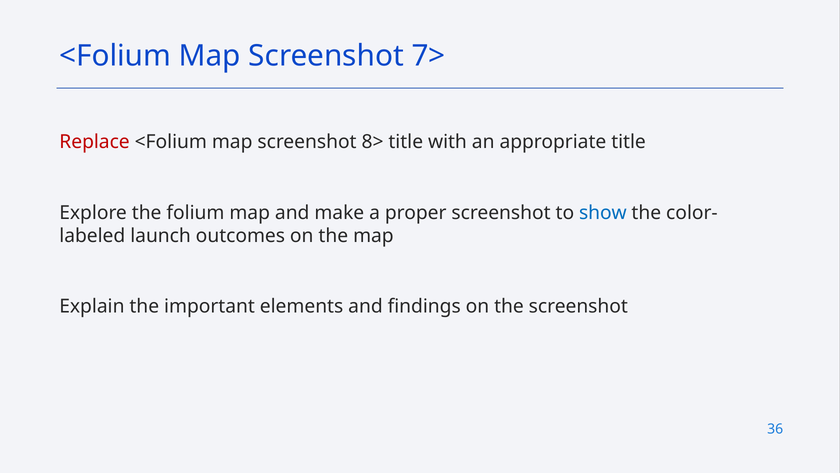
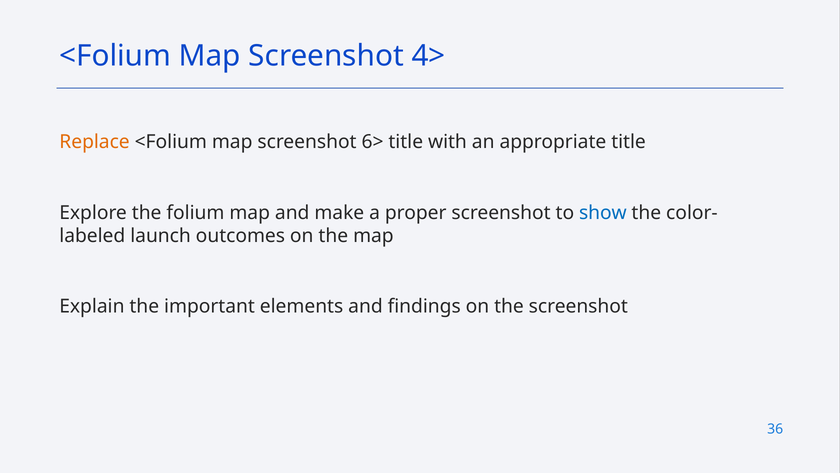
7>: 7> -> 4>
Replace colour: red -> orange
8>: 8> -> 6>
